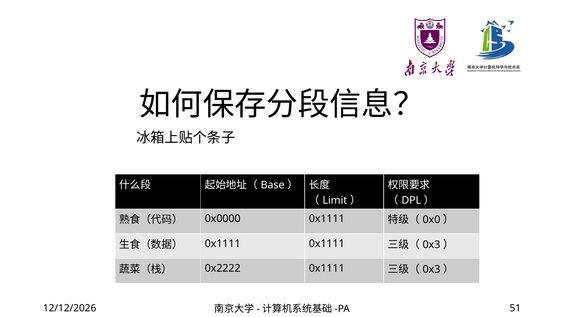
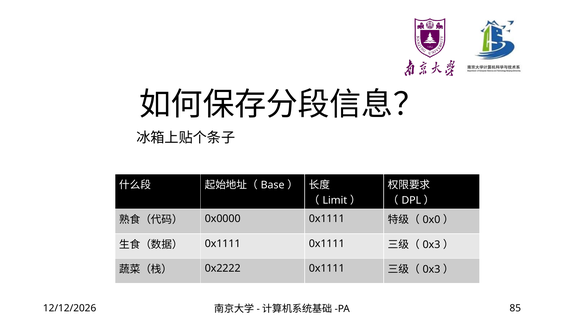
51: 51 -> 85
